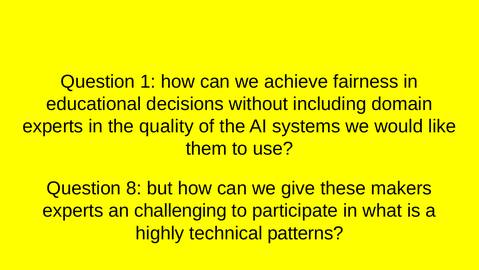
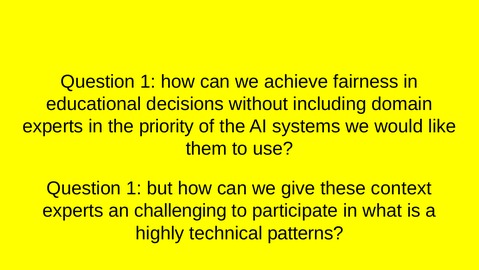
quality: quality -> priority
8 at (134, 188): 8 -> 1
makers: makers -> context
